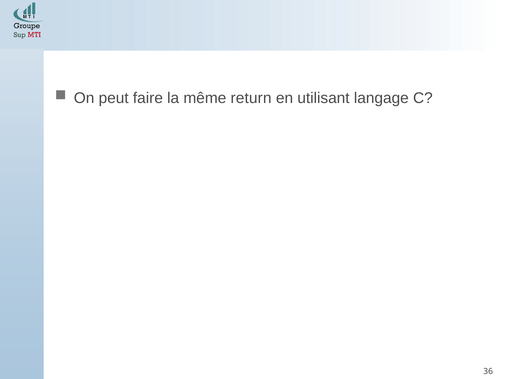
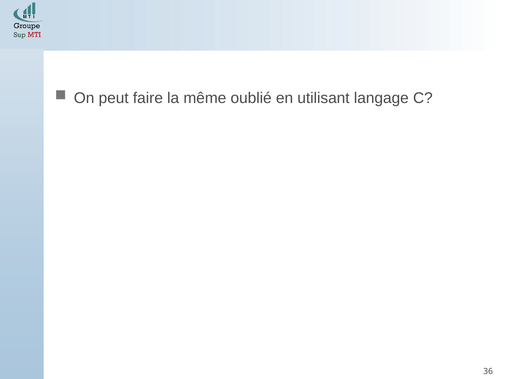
return: return -> oublié
